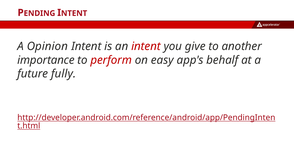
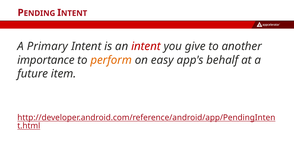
Opinion: Opinion -> Primary
perform colour: red -> orange
fully: fully -> item
